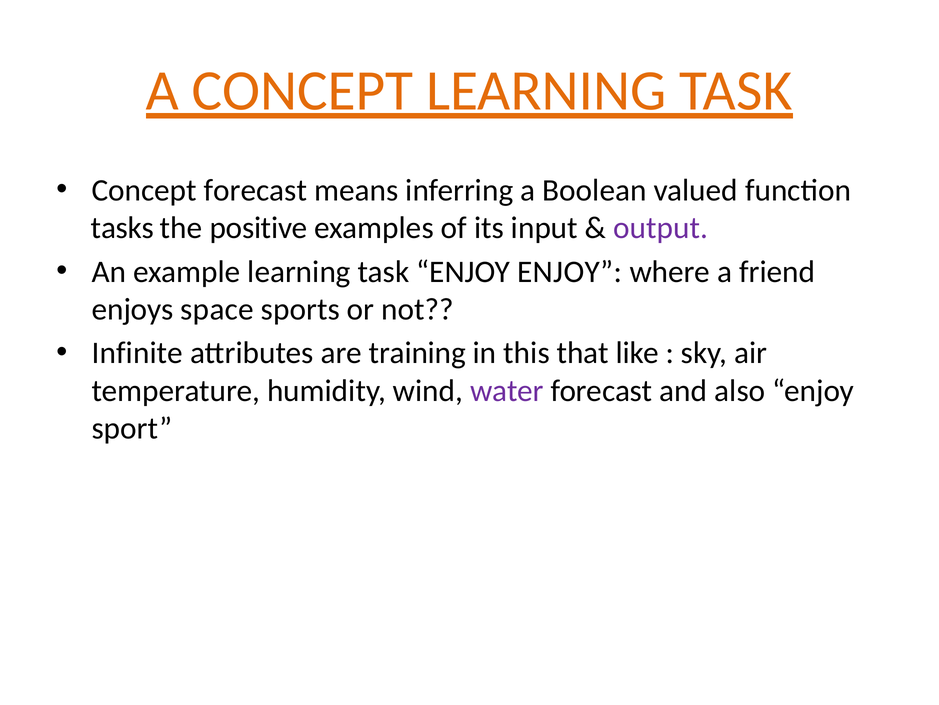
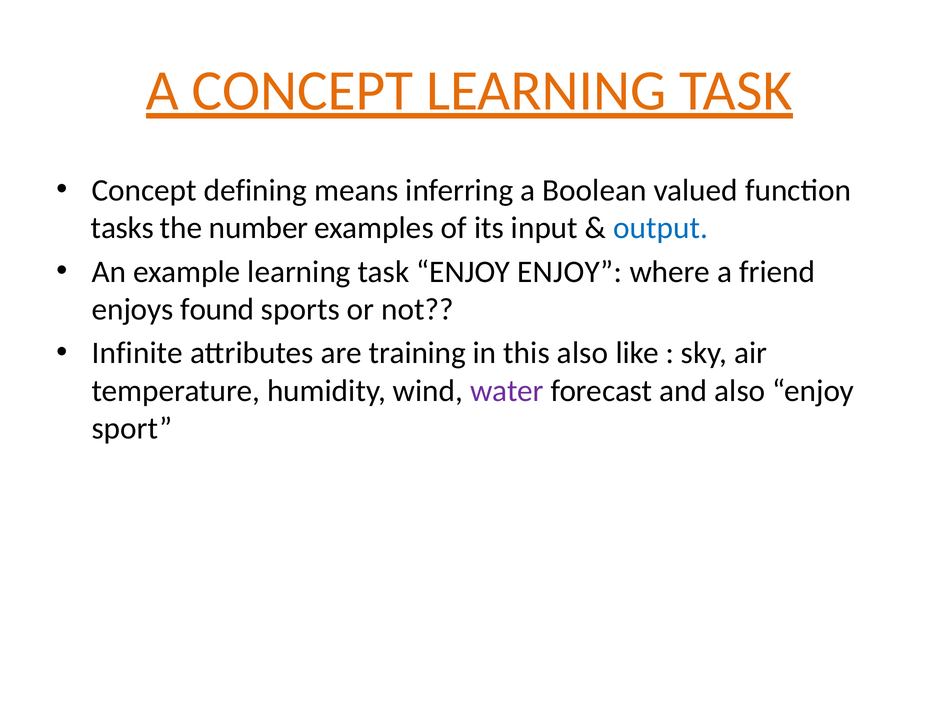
Concept forecast: forecast -> defining
positive: positive -> number
output colour: purple -> blue
space: space -> found
this that: that -> also
